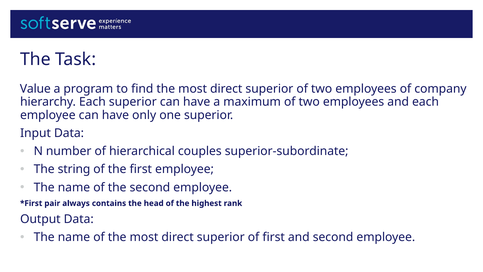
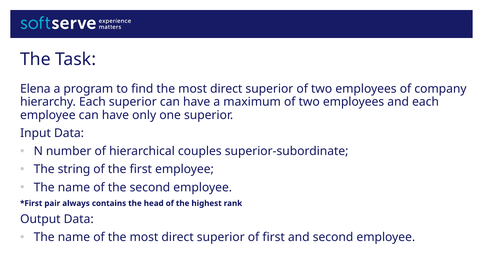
Value: Value -> Elena
